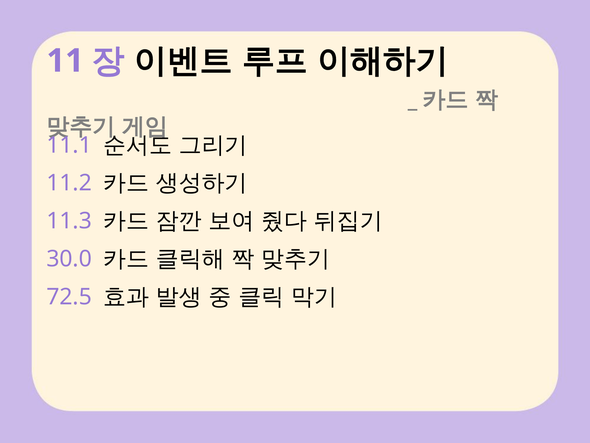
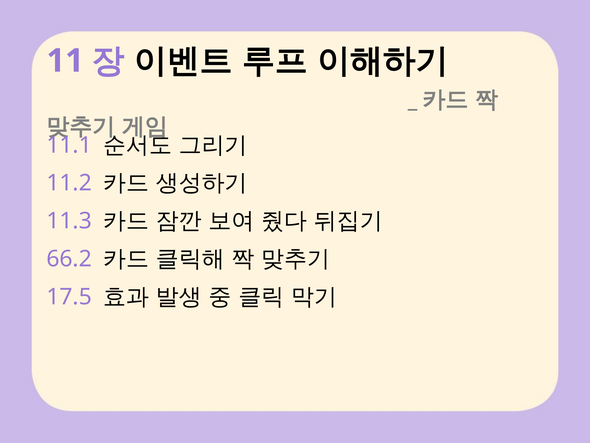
30.0: 30.0 -> 66.2
72.5: 72.5 -> 17.5
